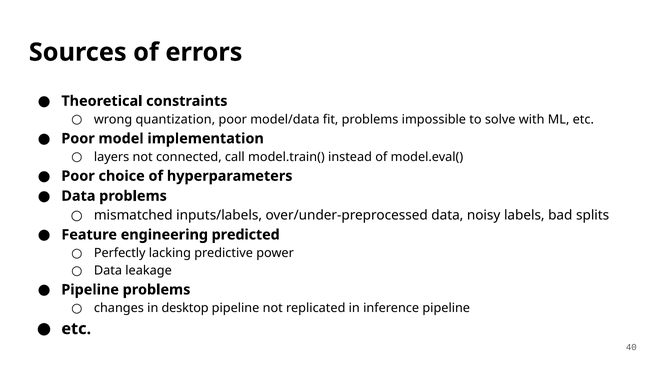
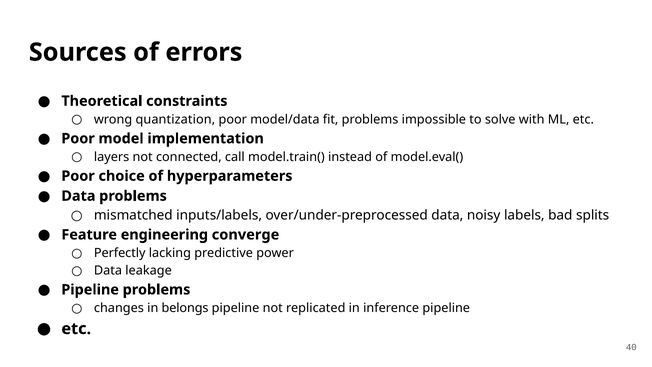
predicted: predicted -> converge
desktop: desktop -> belongs
